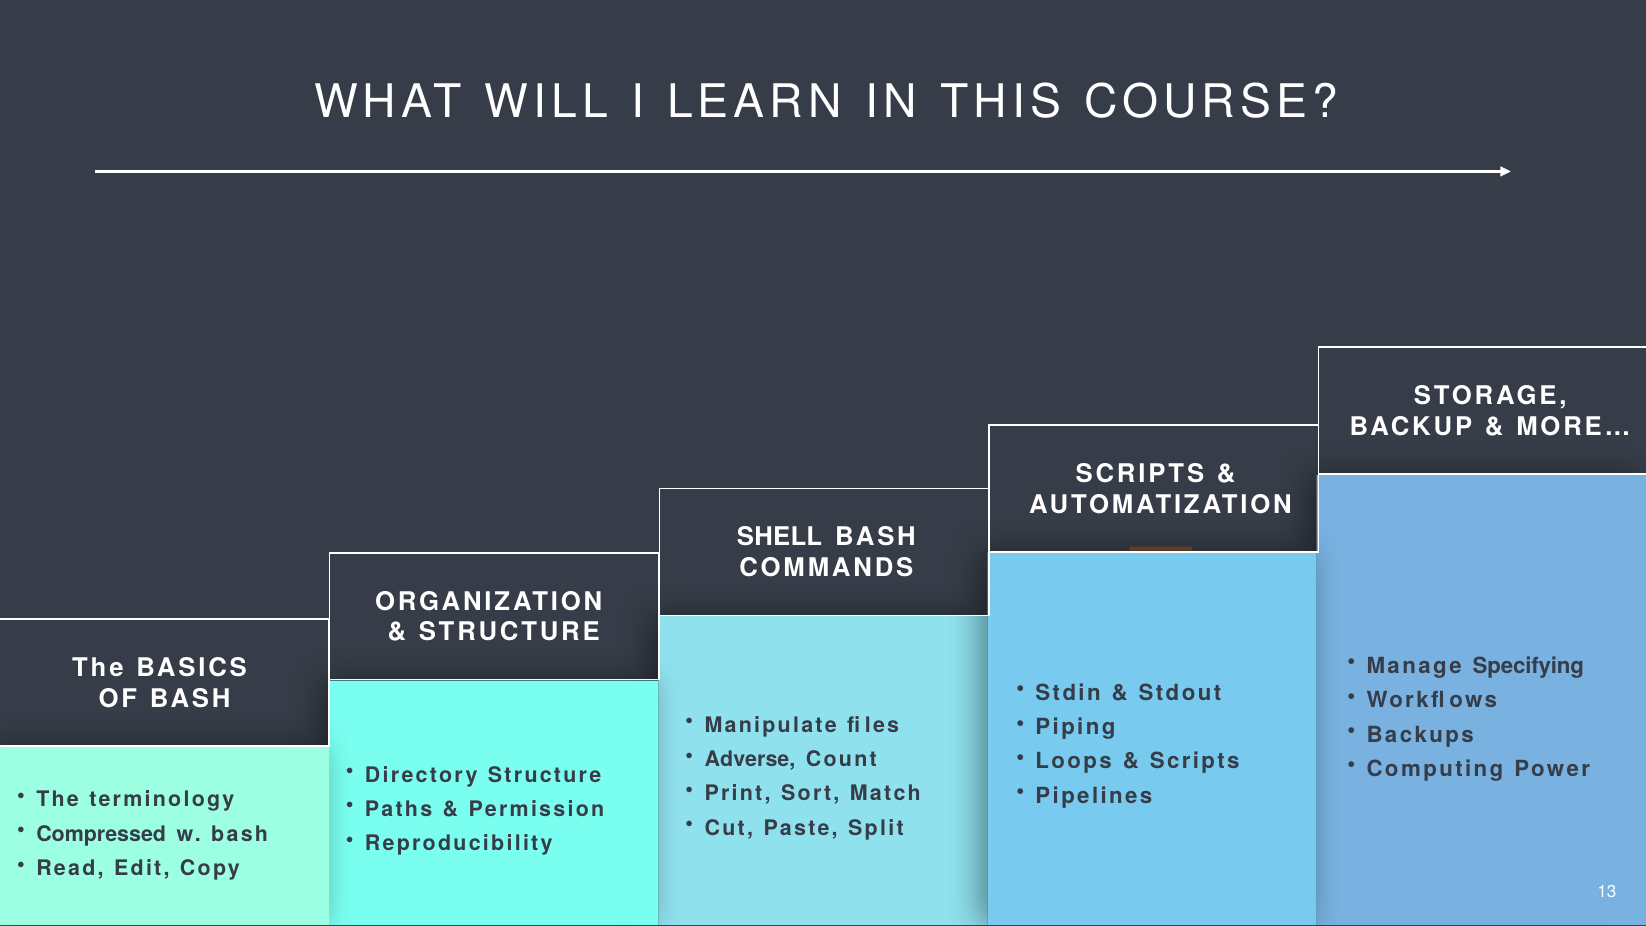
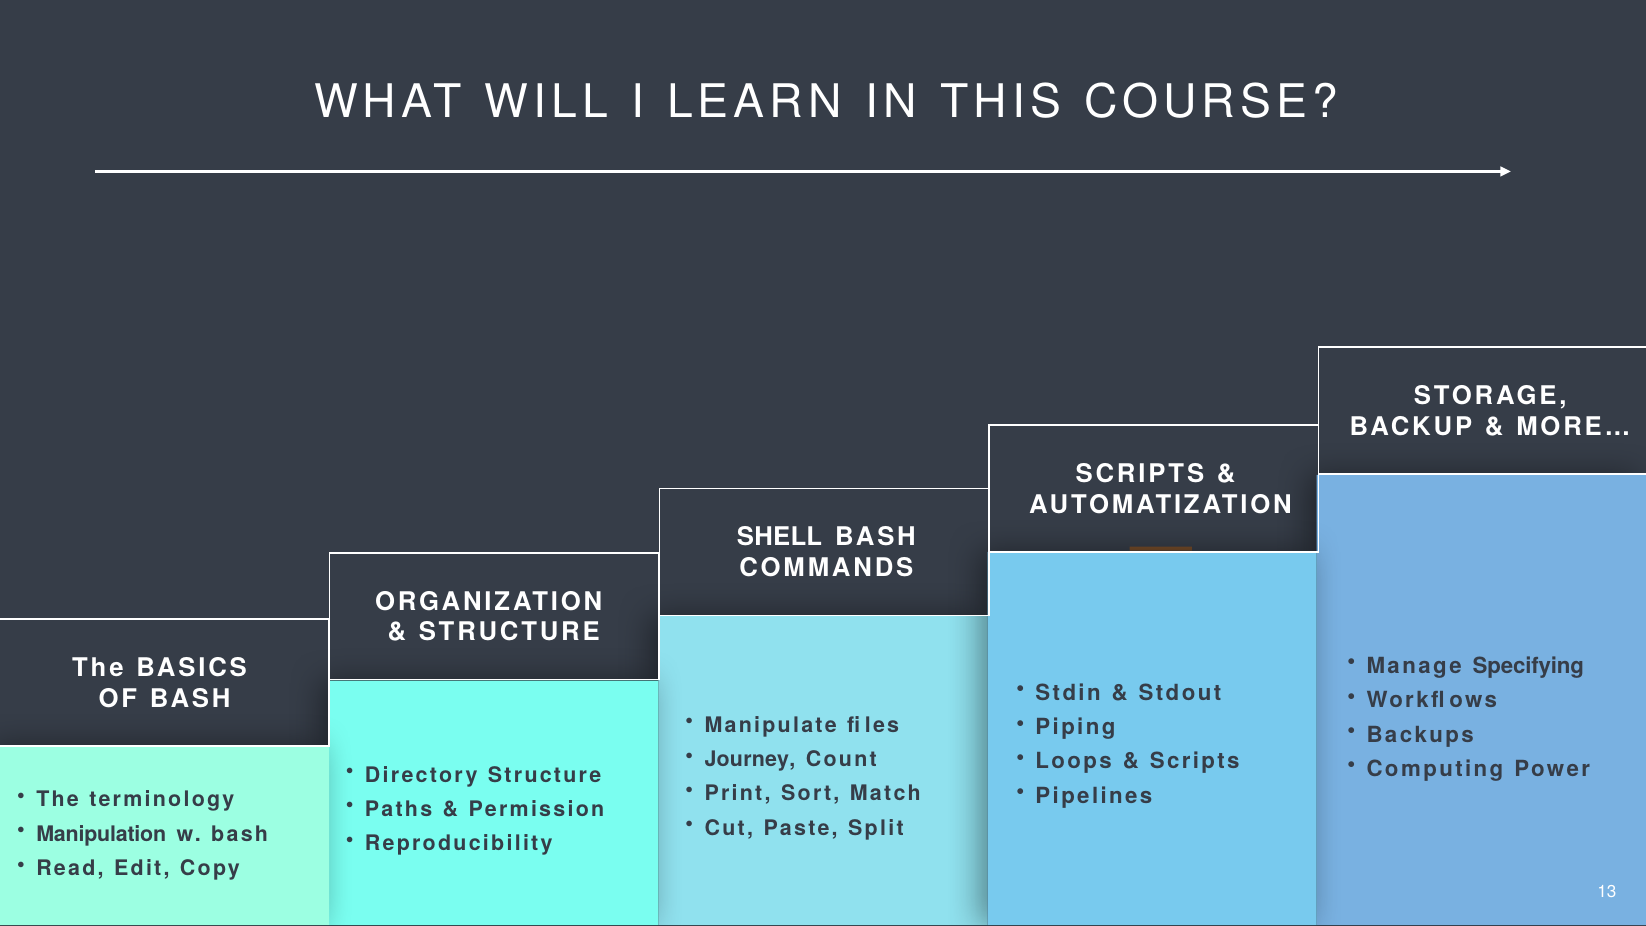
Adverse: Adverse -> Journey
Compressed: Compressed -> Manipulation
